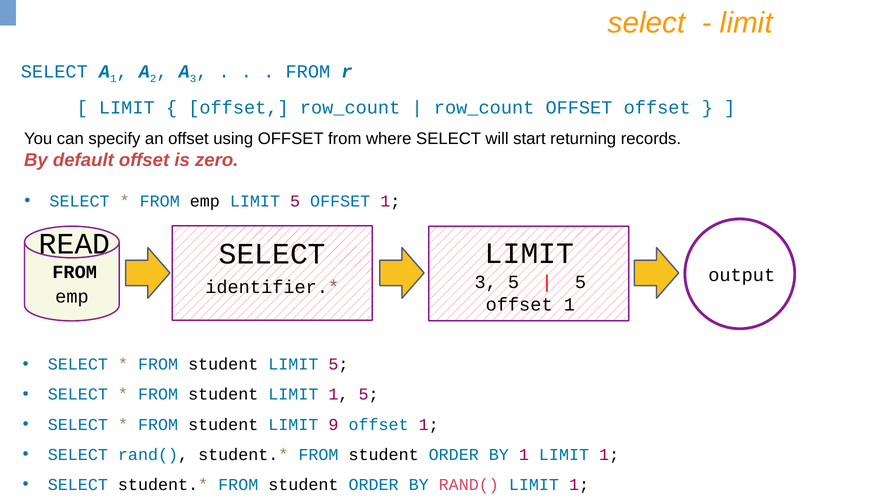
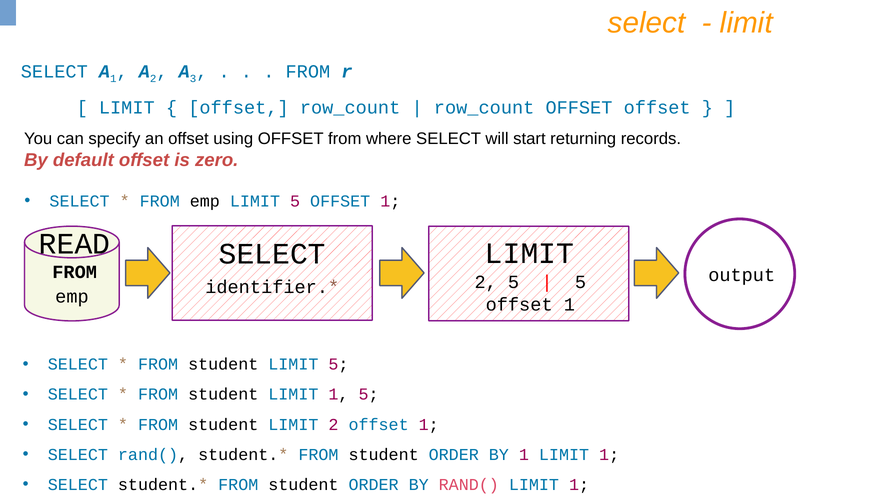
3 at (486, 282): 3 -> 2
student LIMIT 9: 9 -> 2
